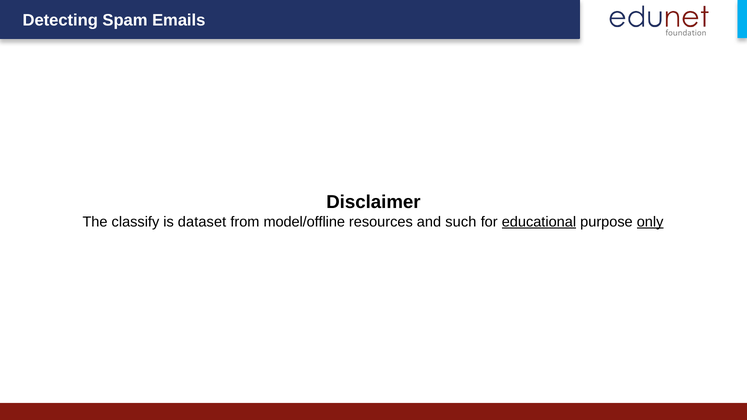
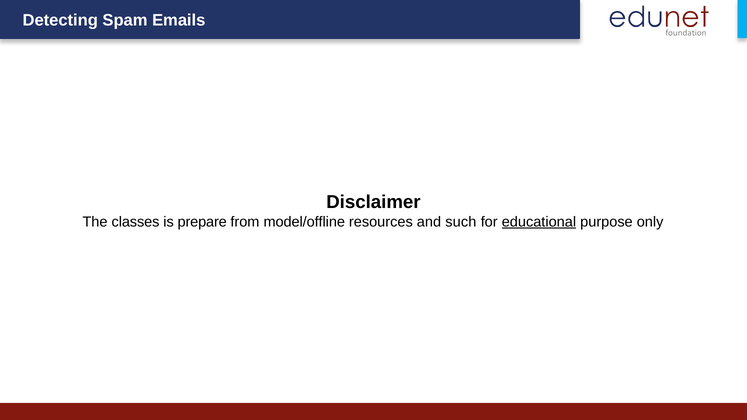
classify: classify -> classes
dataset: dataset -> prepare
only underline: present -> none
